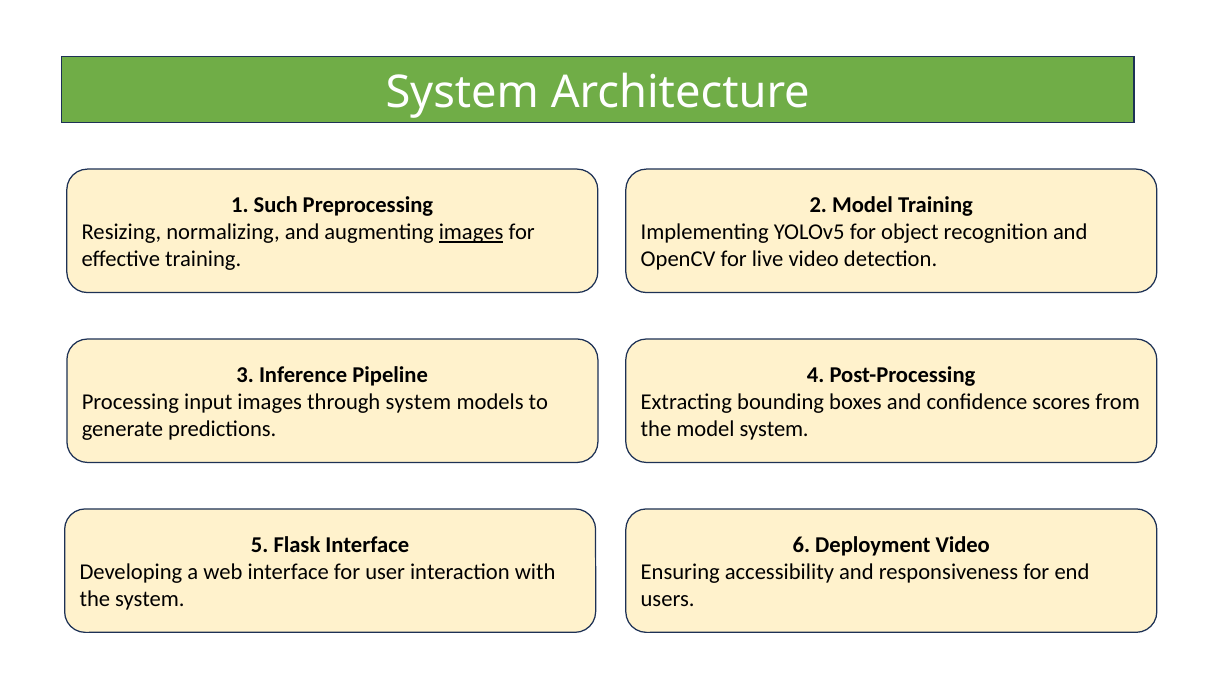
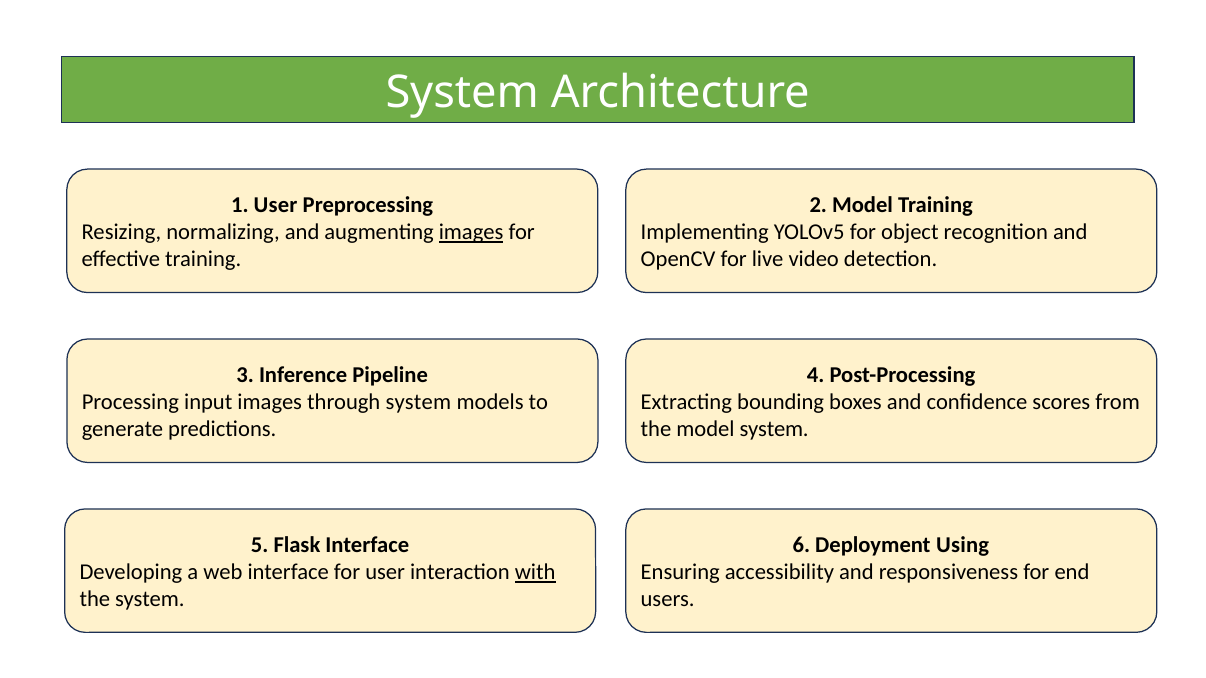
1 Such: Such -> User
Deployment Video: Video -> Using
with underline: none -> present
